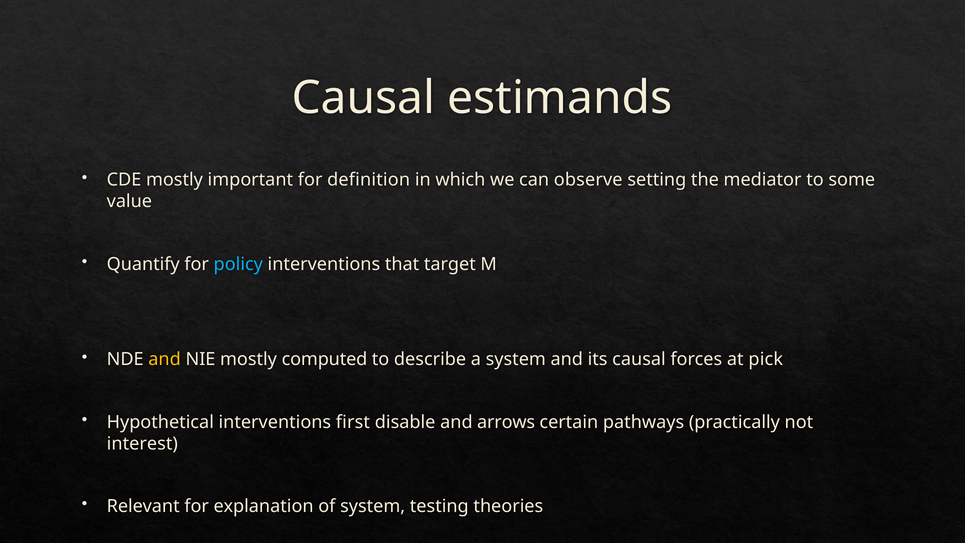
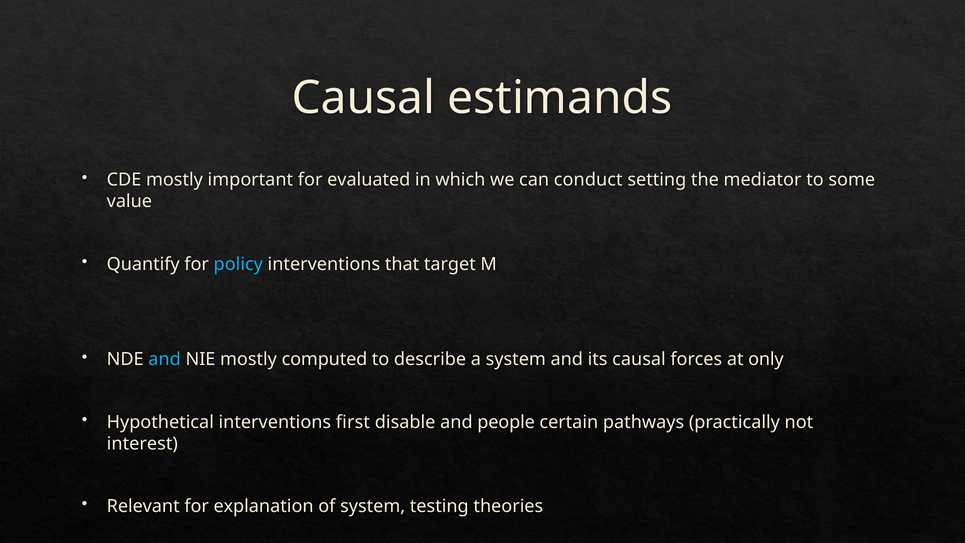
definition: definition -> evaluated
observe: observe -> conduct
and at (165, 359) colour: yellow -> light blue
pick: pick -> only
arrows: arrows -> people
